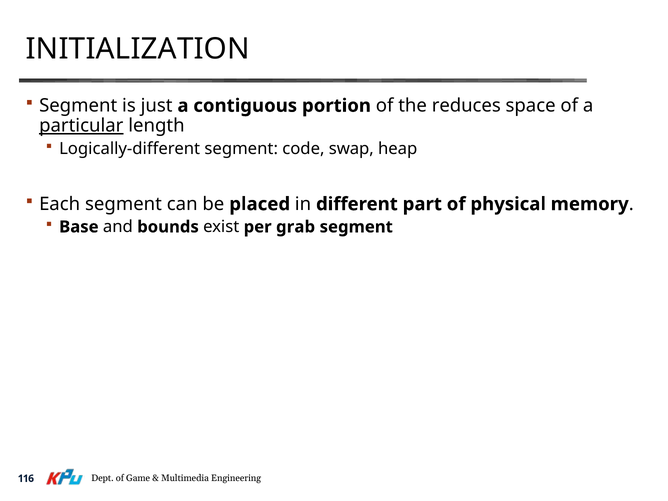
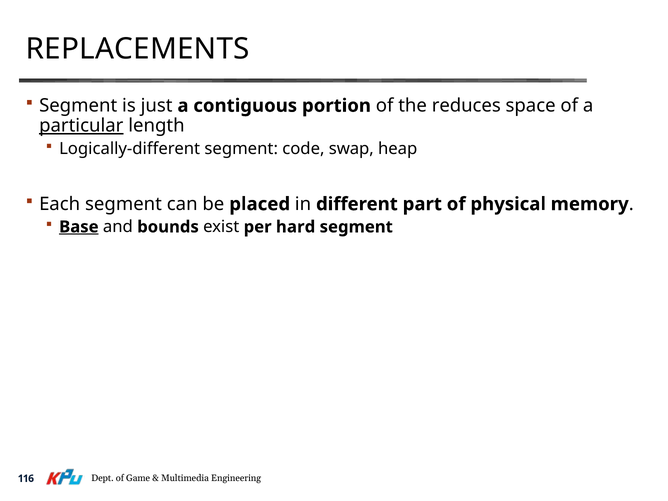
INITIALIZATION: INITIALIZATION -> REPLACEMENTS
Base underline: none -> present
grab: grab -> hard
